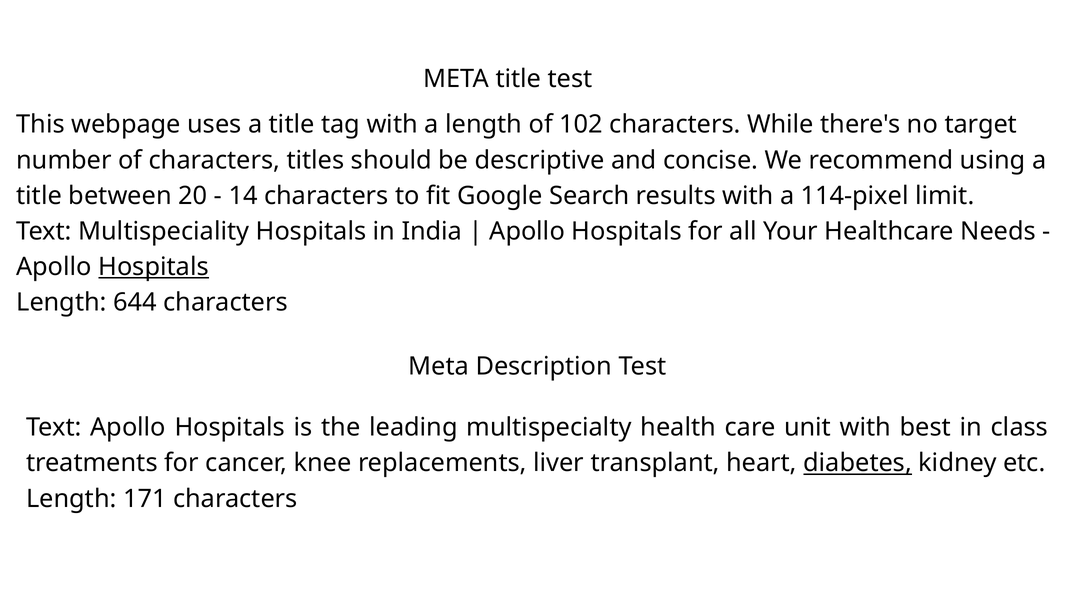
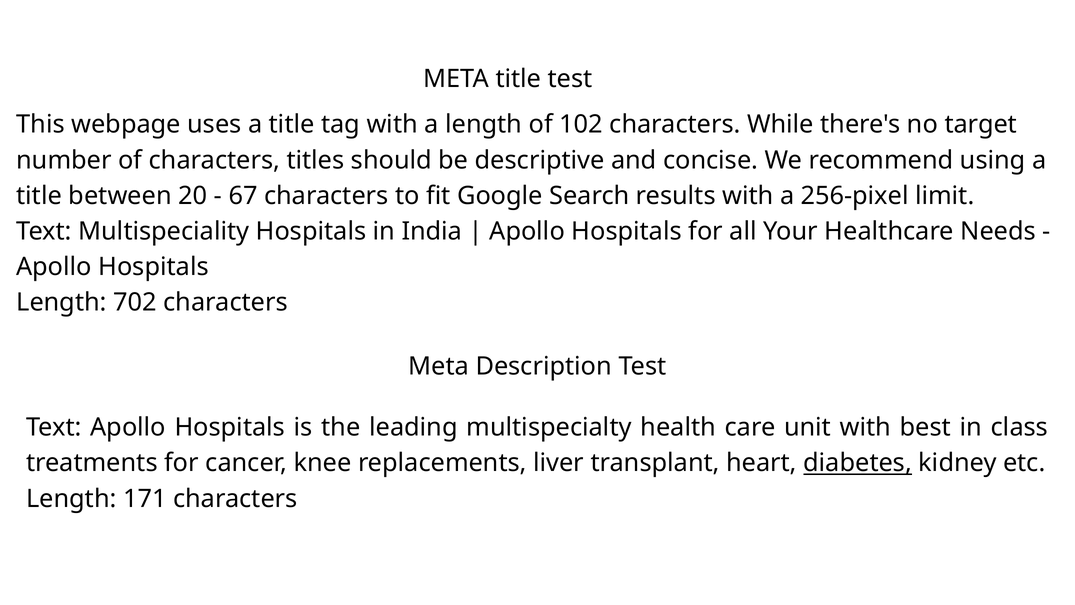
14: 14 -> 67
114-pixel: 114-pixel -> 256-pixel
Hospitals at (154, 267) underline: present -> none
644: 644 -> 702
